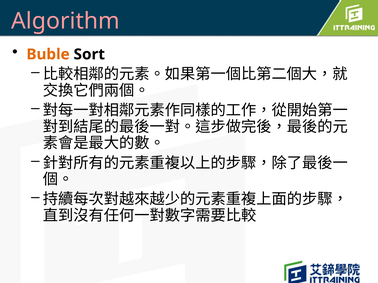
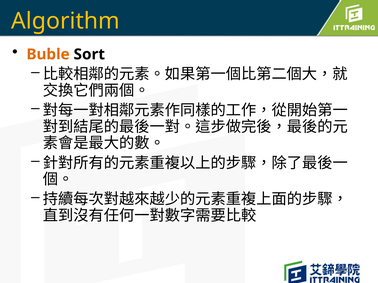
Algorithm colour: pink -> yellow
